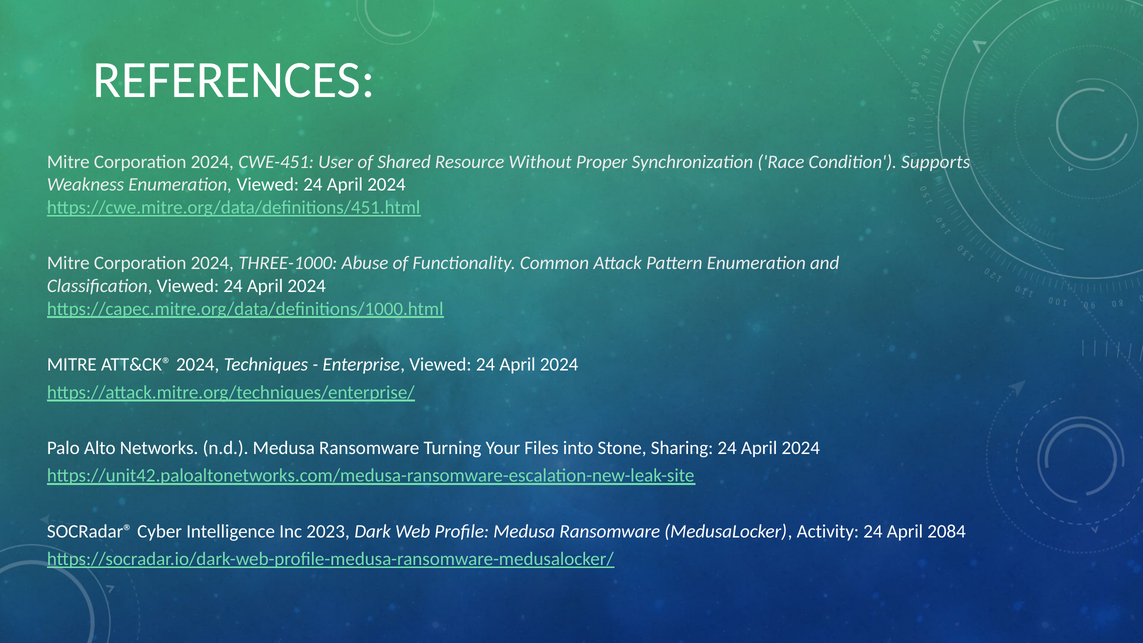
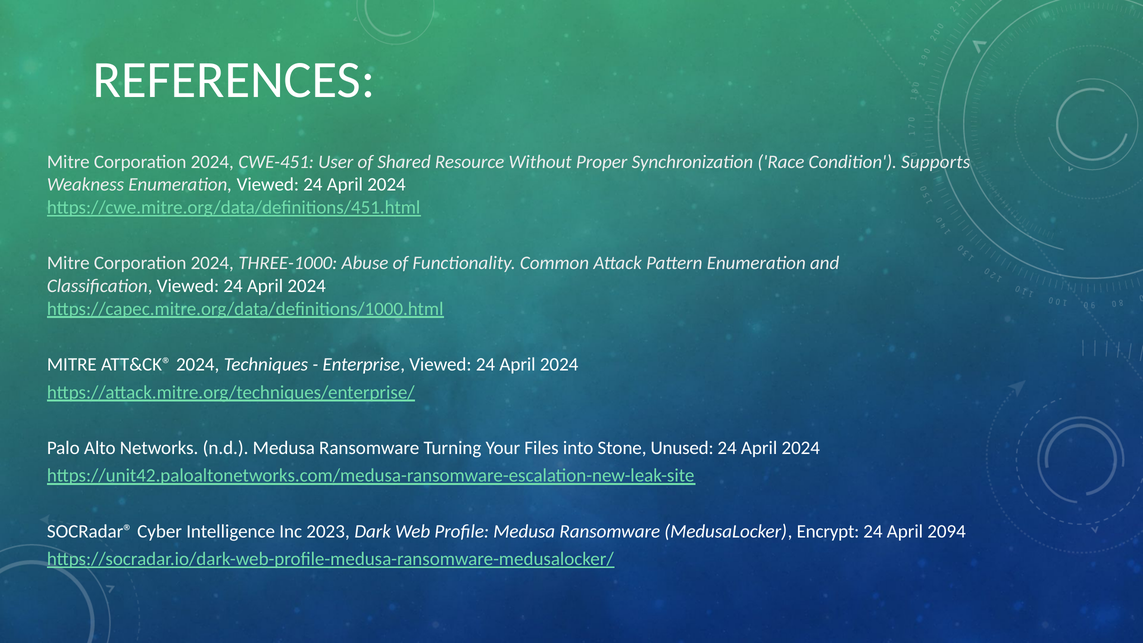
Sharing: Sharing -> Unused
Activity: Activity -> Encrypt
2084: 2084 -> 2094
